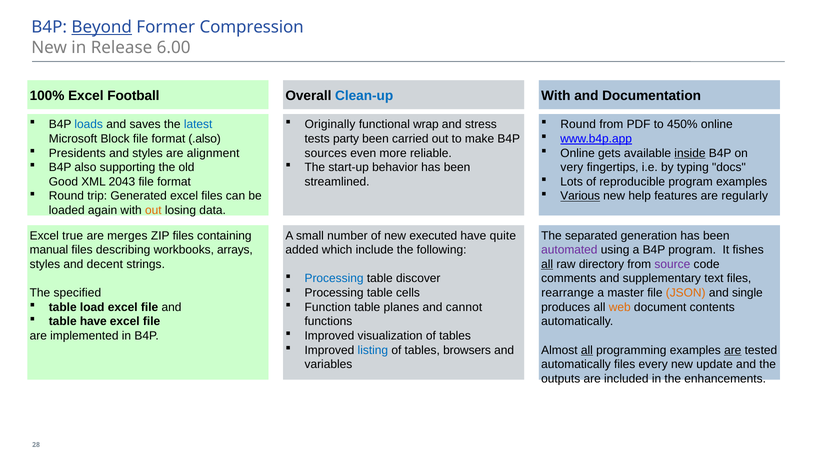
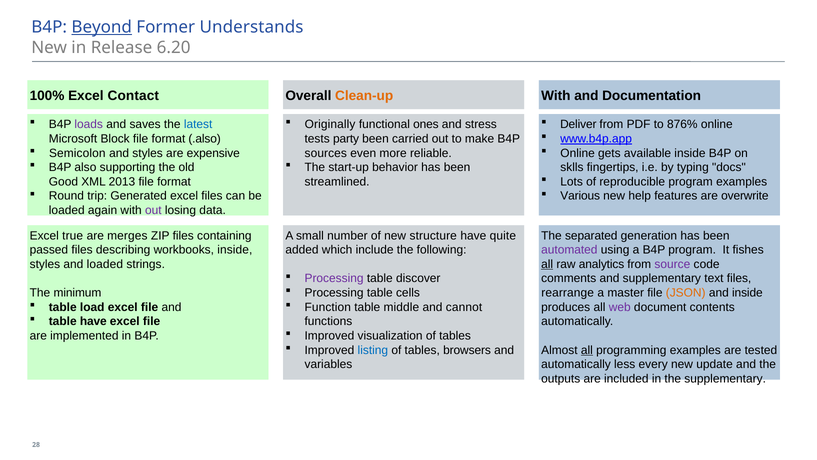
Compression: Compression -> Understands
6.00: 6.00 -> 6.20
Football: Football -> Contact
Clean-up colour: blue -> orange
loads colour: blue -> purple
wrap: wrap -> ones
Round at (578, 124): Round -> Deliver
450%: 450% -> 876%
Presidents: Presidents -> Semicolon
alignment: alignment -> expensive
inside at (690, 153) underline: present -> none
very: very -> sklls
2043: 2043 -> 2013
Various underline: present -> none
regularly: regularly -> overwrite
out at (153, 210) colour: orange -> purple
executed: executed -> structure
manual: manual -> passed
workbooks arrays: arrays -> inside
and decent: decent -> loaded
directory: directory -> analytics
Processing at (334, 278) colour: blue -> purple
specified: specified -> minimum
and single: single -> inside
planes: planes -> middle
web colour: orange -> purple
are at (733, 350) underline: present -> none
automatically files: files -> less
the enhancements: enhancements -> supplementary
